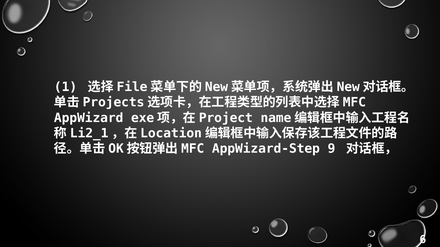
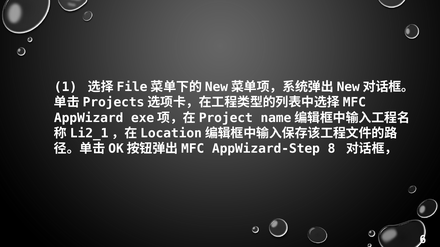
9: 9 -> 8
